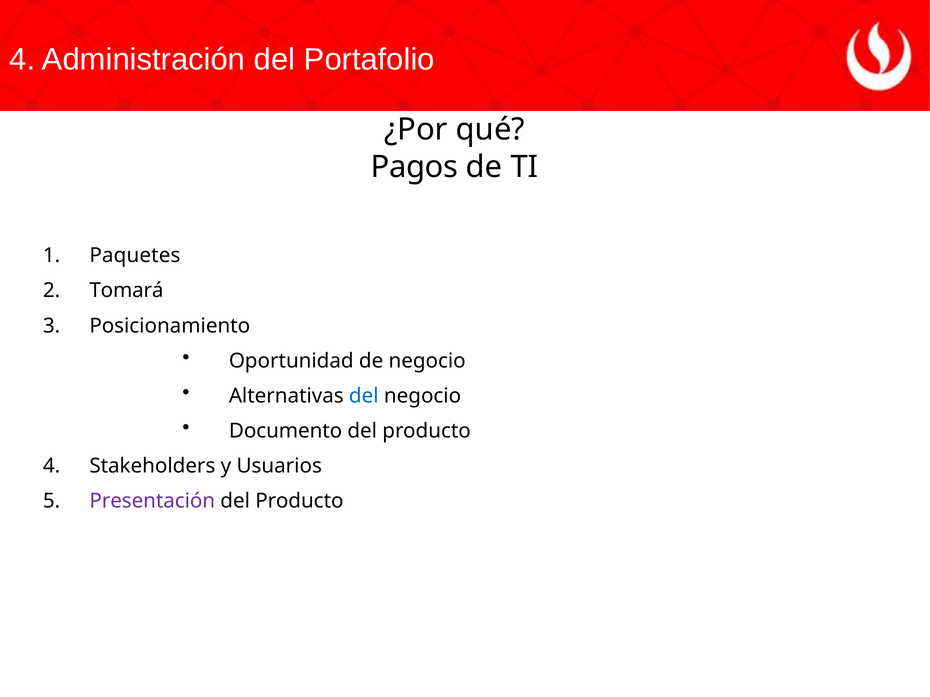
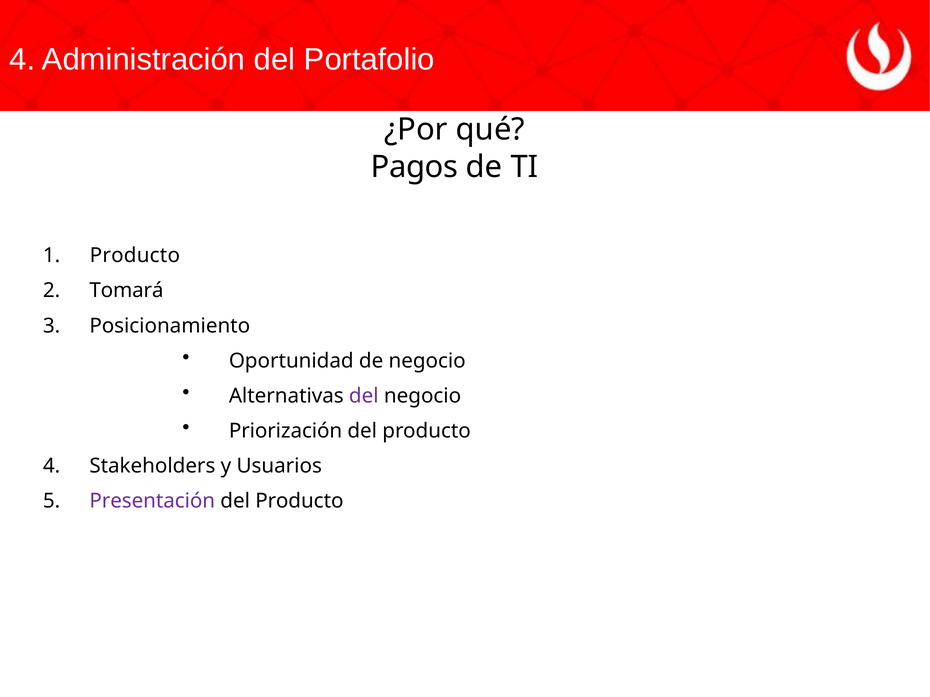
Paquetes at (135, 256): Paquetes -> Producto
del at (364, 396) colour: blue -> purple
Documento: Documento -> Priorización
